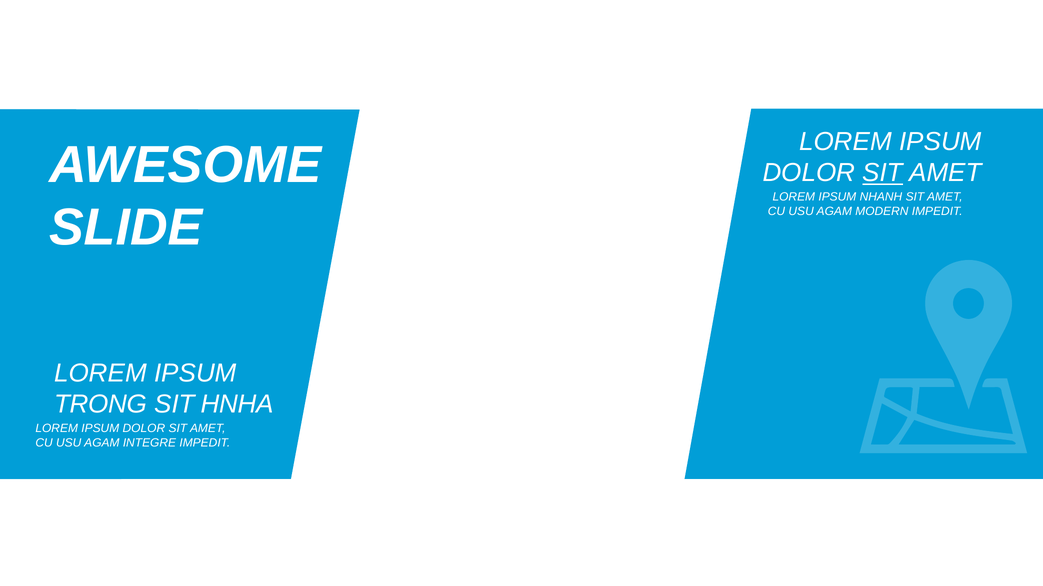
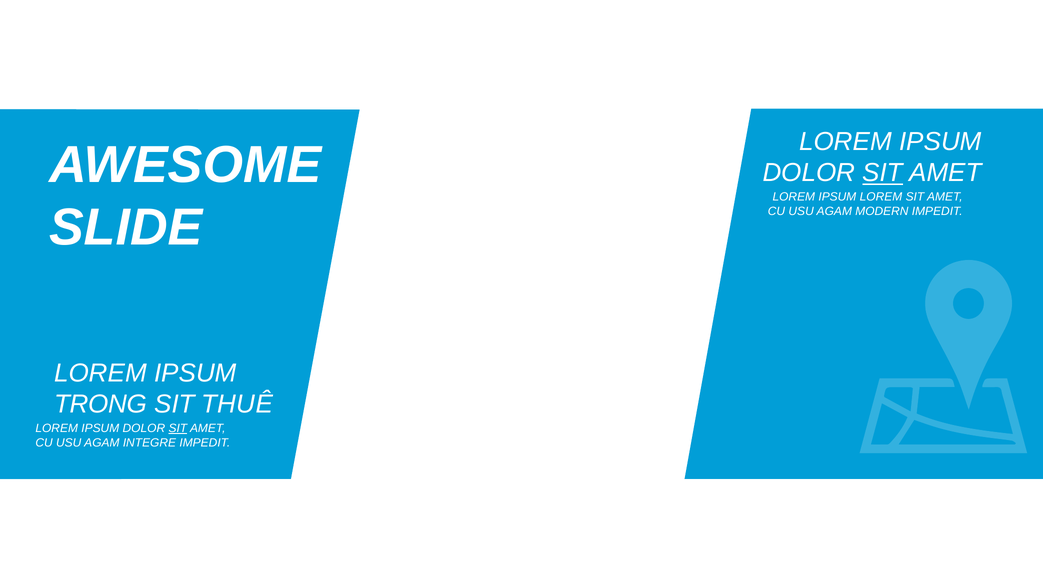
IPSUM NHANH: NHANH -> LOREM
HNHA: HNHA -> THUÊ
SIT at (178, 429) underline: none -> present
